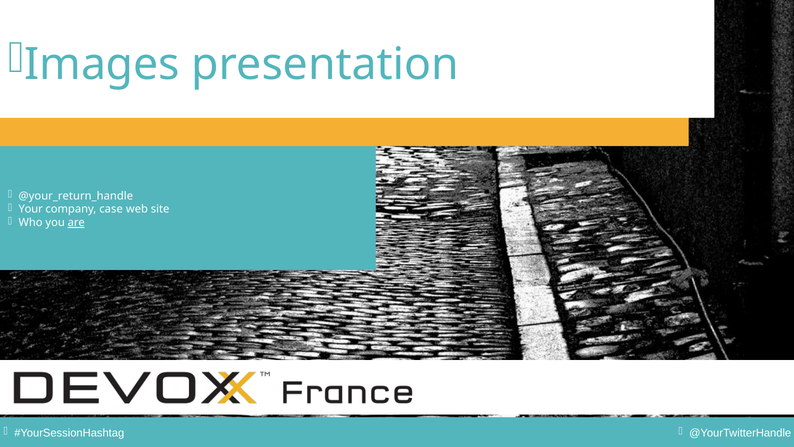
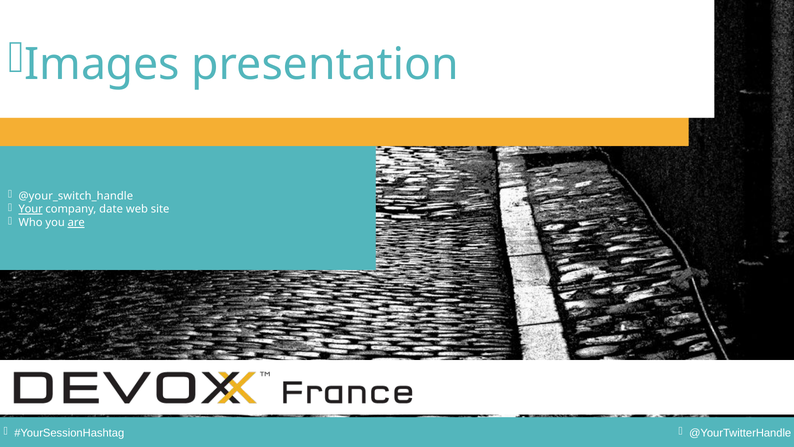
@your_return_handle: @your_return_handle -> @your_switch_handle
Your underline: none -> present
case: case -> date
